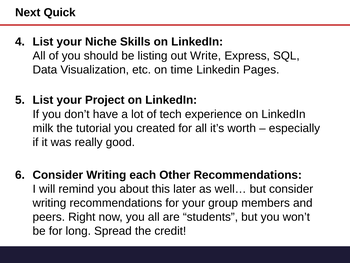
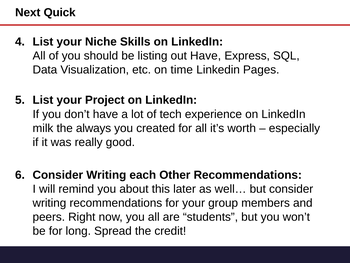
out Write: Write -> Have
tutorial: tutorial -> always
